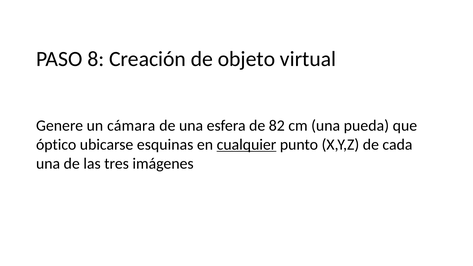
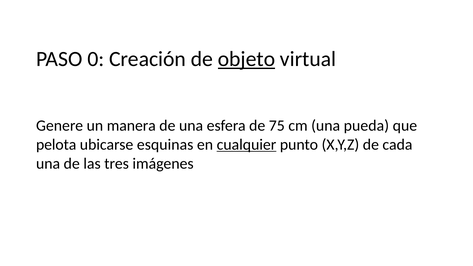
8: 8 -> 0
objeto underline: none -> present
cámara: cámara -> manera
82: 82 -> 75
óptico: óptico -> pelota
